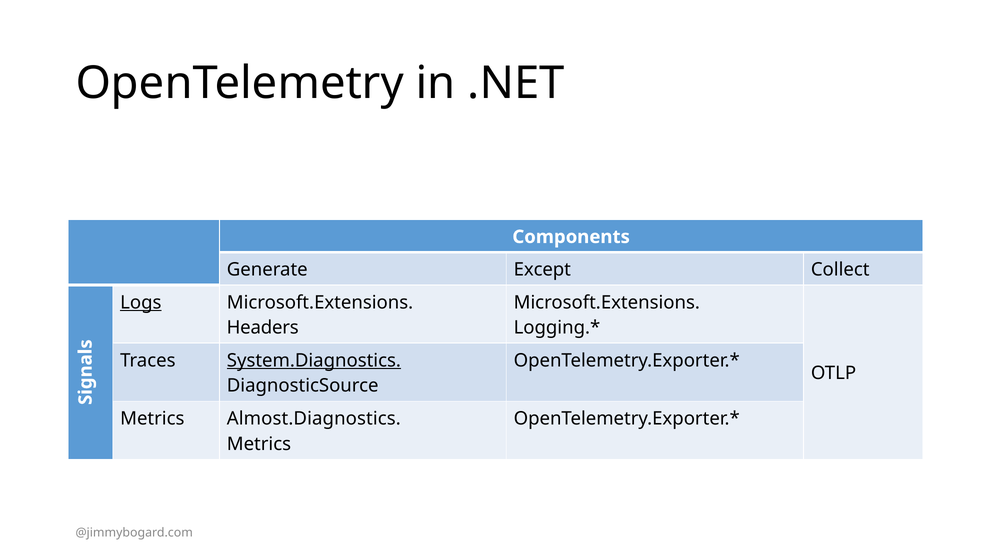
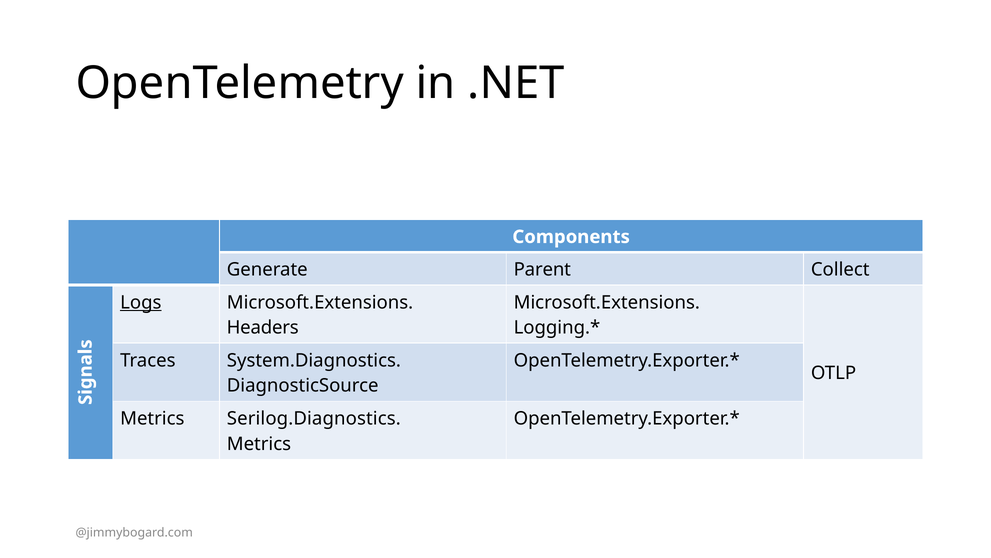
Except: Except -> Parent
System.Diagnostics underline: present -> none
Almost.Diagnostics: Almost.Diagnostics -> Serilog.Diagnostics
